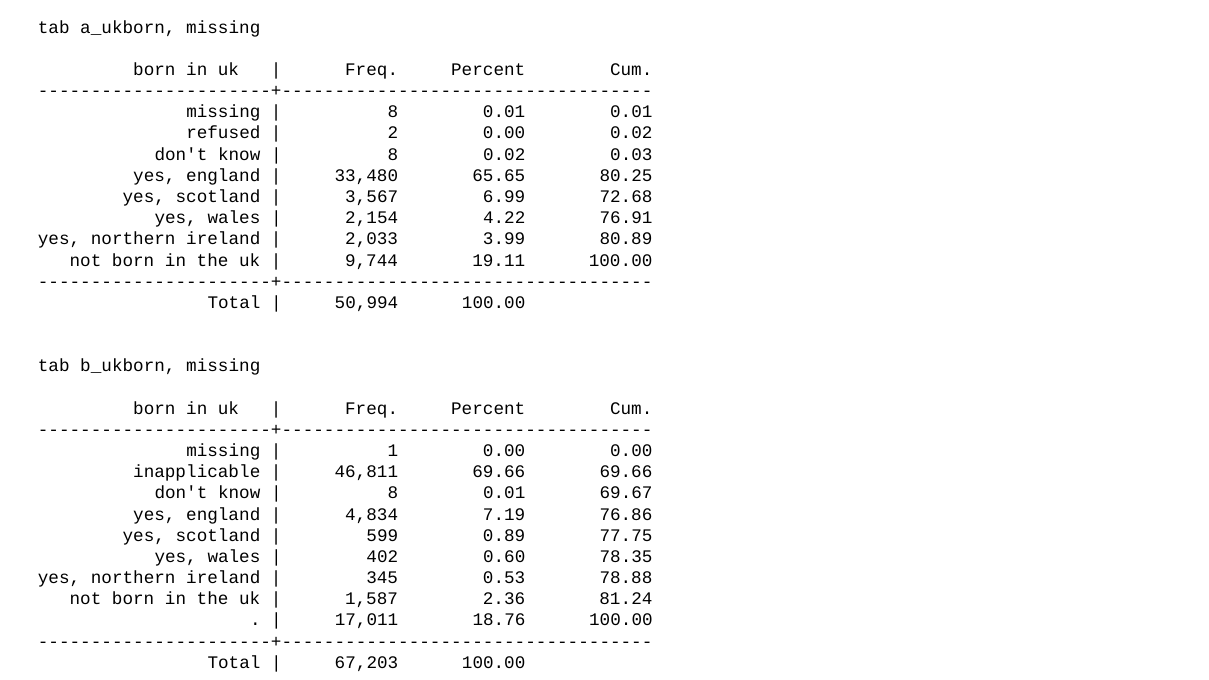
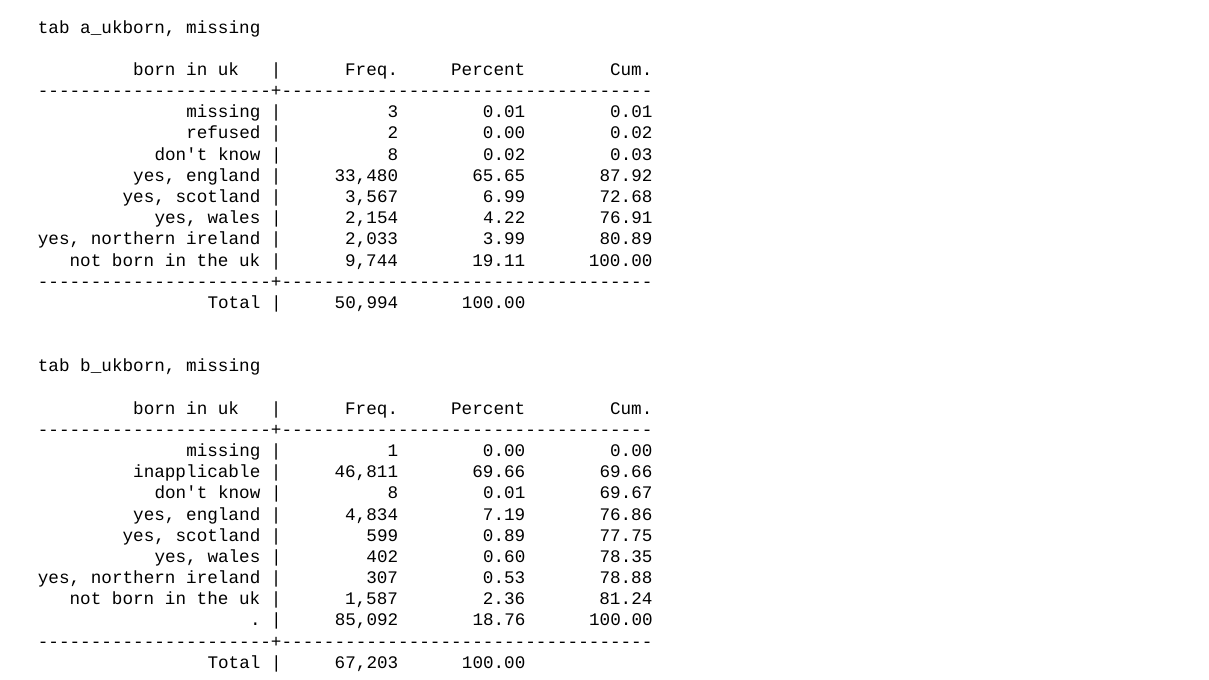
8 at (393, 112): 8 -> 3
80.25: 80.25 -> 87.92
345: 345 -> 307
17,011: 17,011 -> 85,092
